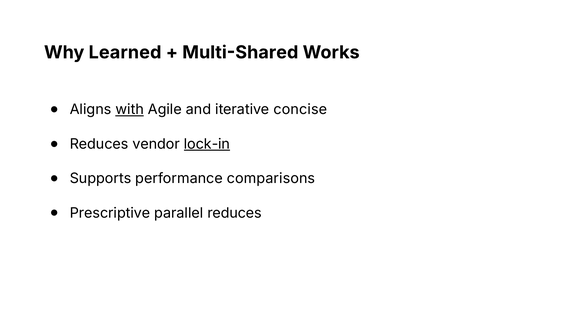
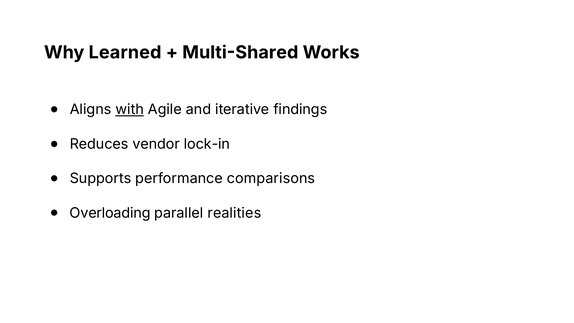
concise: concise -> findings
lock-in underline: present -> none
Prescriptive: Prescriptive -> Overloading
parallel reduces: reduces -> realities
